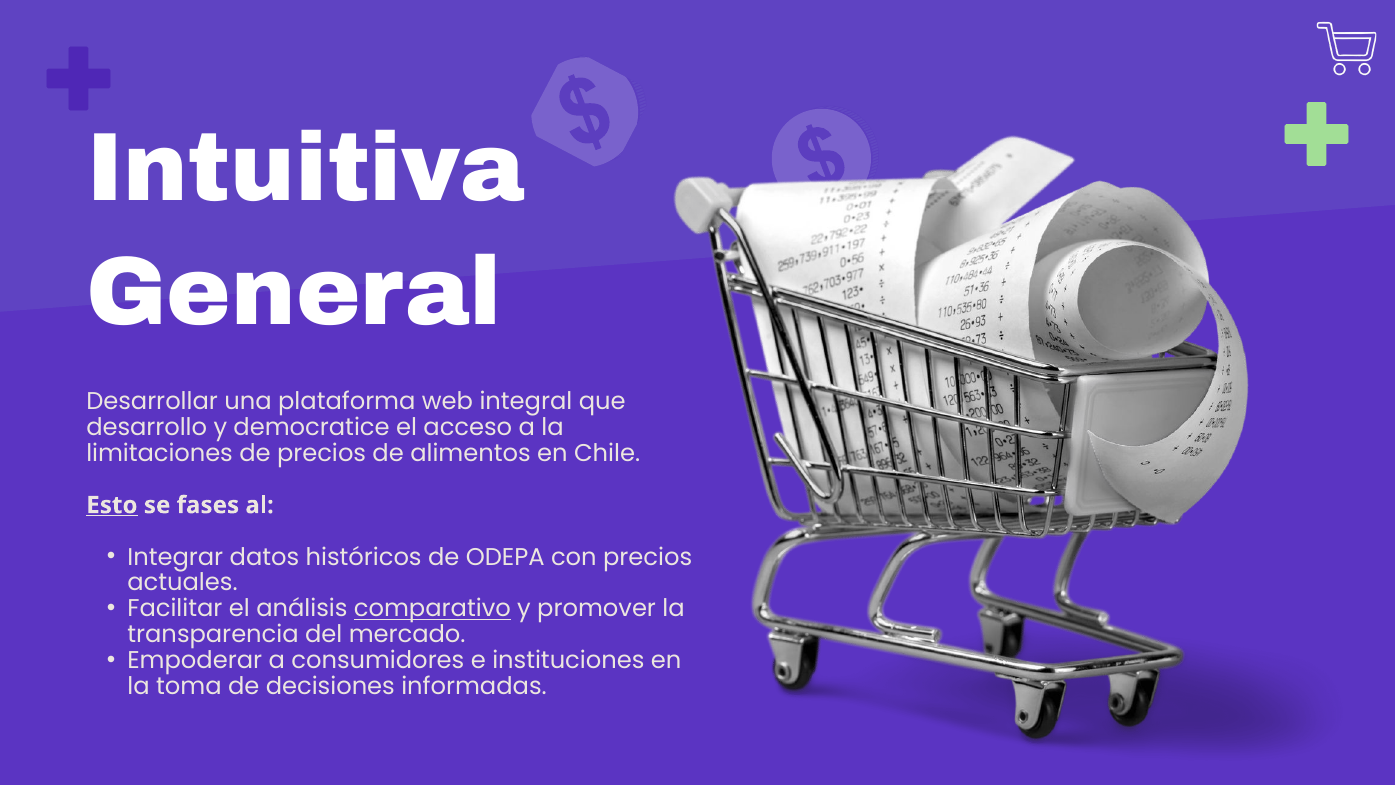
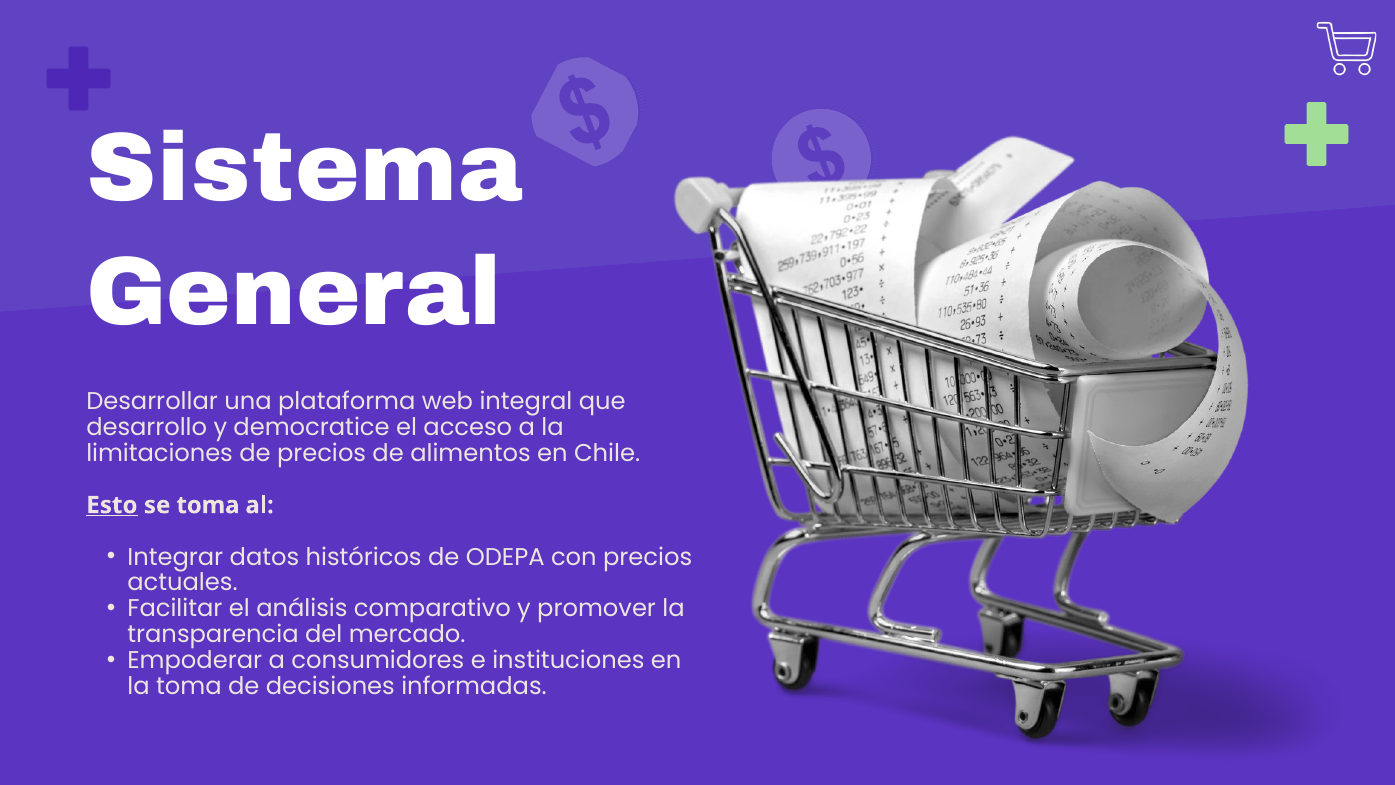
Intuitiva: Intuitiva -> Sistema
se fases: fases -> toma
comparativo underline: present -> none
